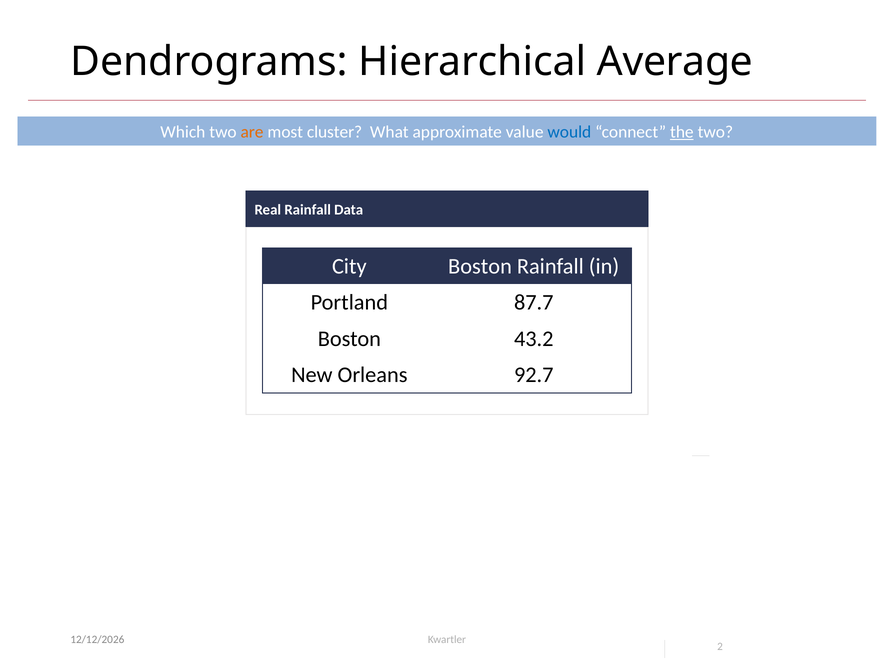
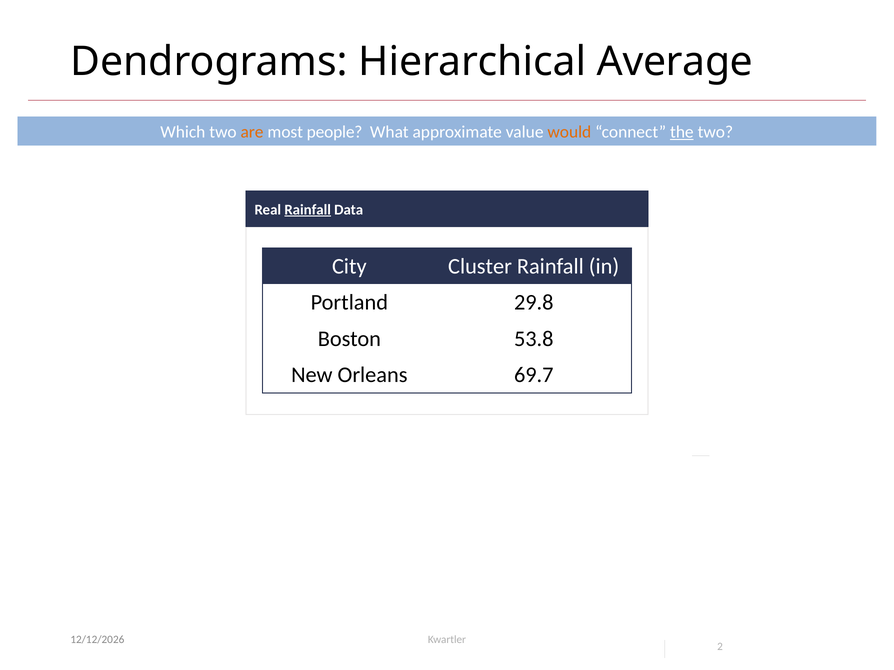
cluster: cluster -> people
would colour: blue -> orange
Rainfall at (308, 210) underline: none -> present
City Boston: Boston -> Cluster
87.7: 87.7 -> 29.8
43.2: 43.2 -> 53.8
92.7: 92.7 -> 69.7
